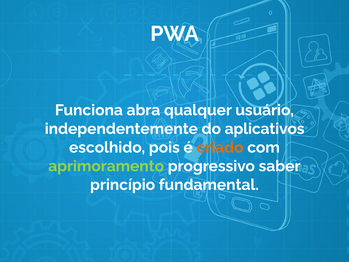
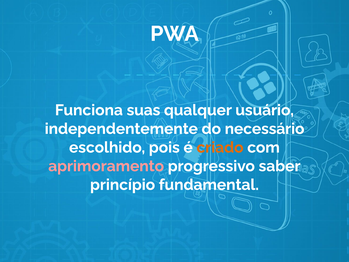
abra: abra -> suas
aplicativos: aplicativos -> necessário
aprimoramento colour: light green -> pink
